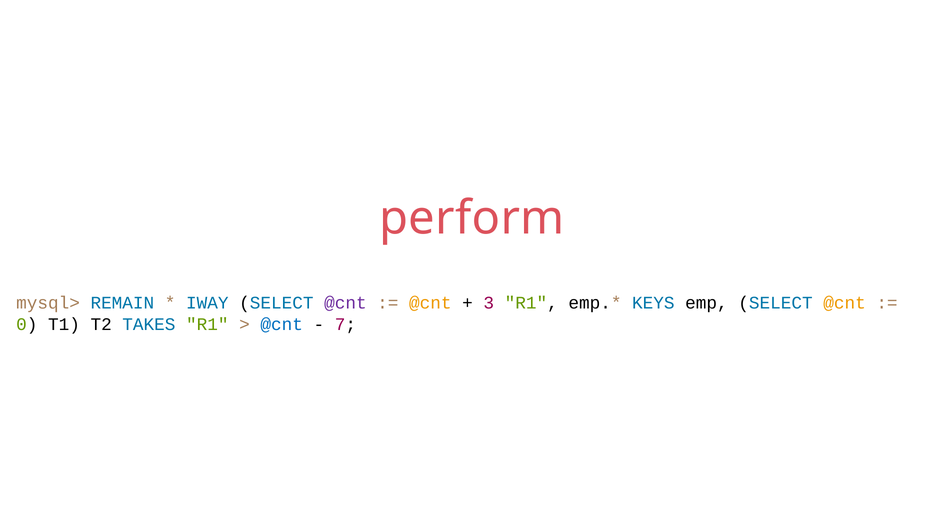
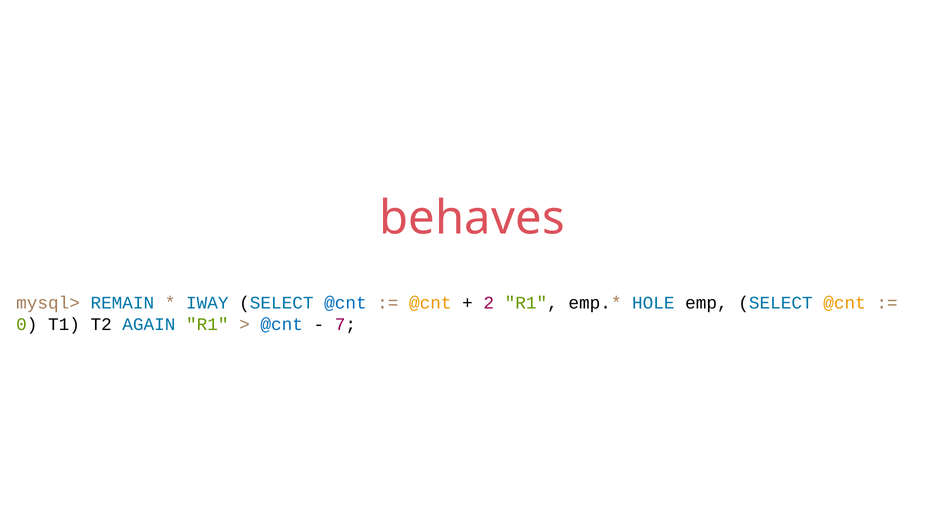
perform: perform -> behaves
@cnt at (345, 303) colour: purple -> blue
3: 3 -> 2
KEYS: KEYS -> HOLE
TAKES: TAKES -> AGAIN
